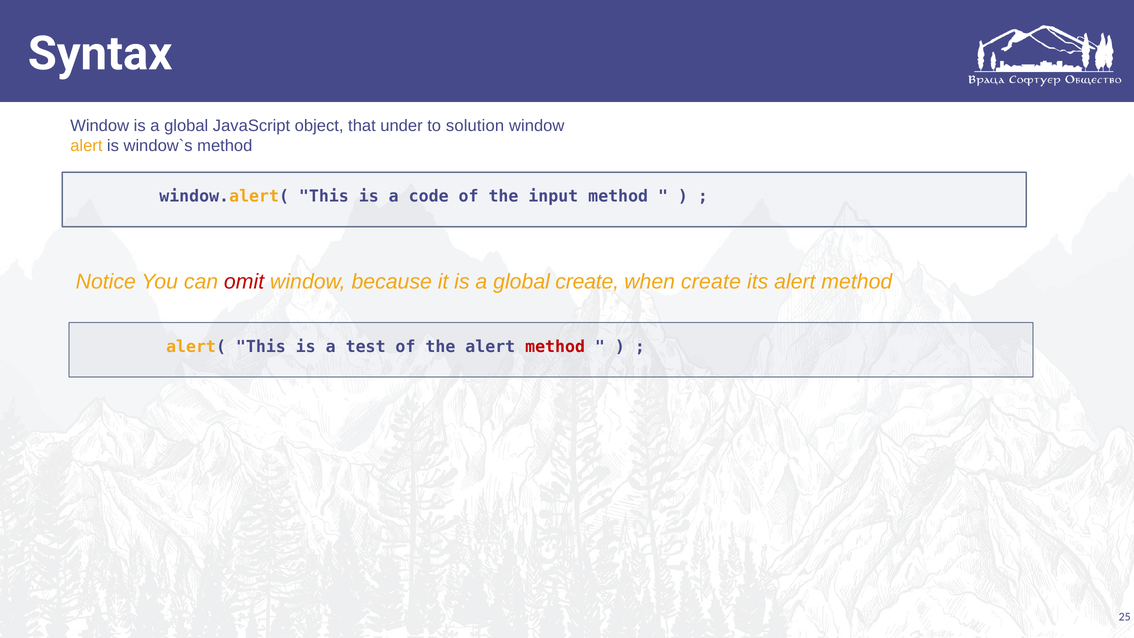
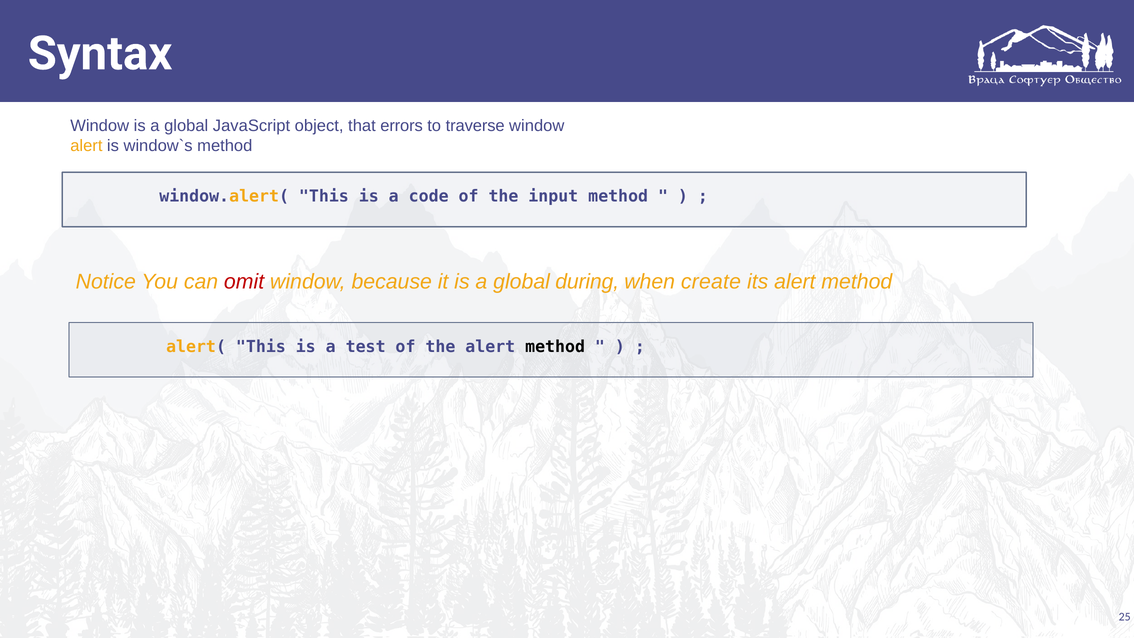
under: under -> errors
solution: solution -> traverse
global create: create -> during
method at (555, 347) colour: red -> black
